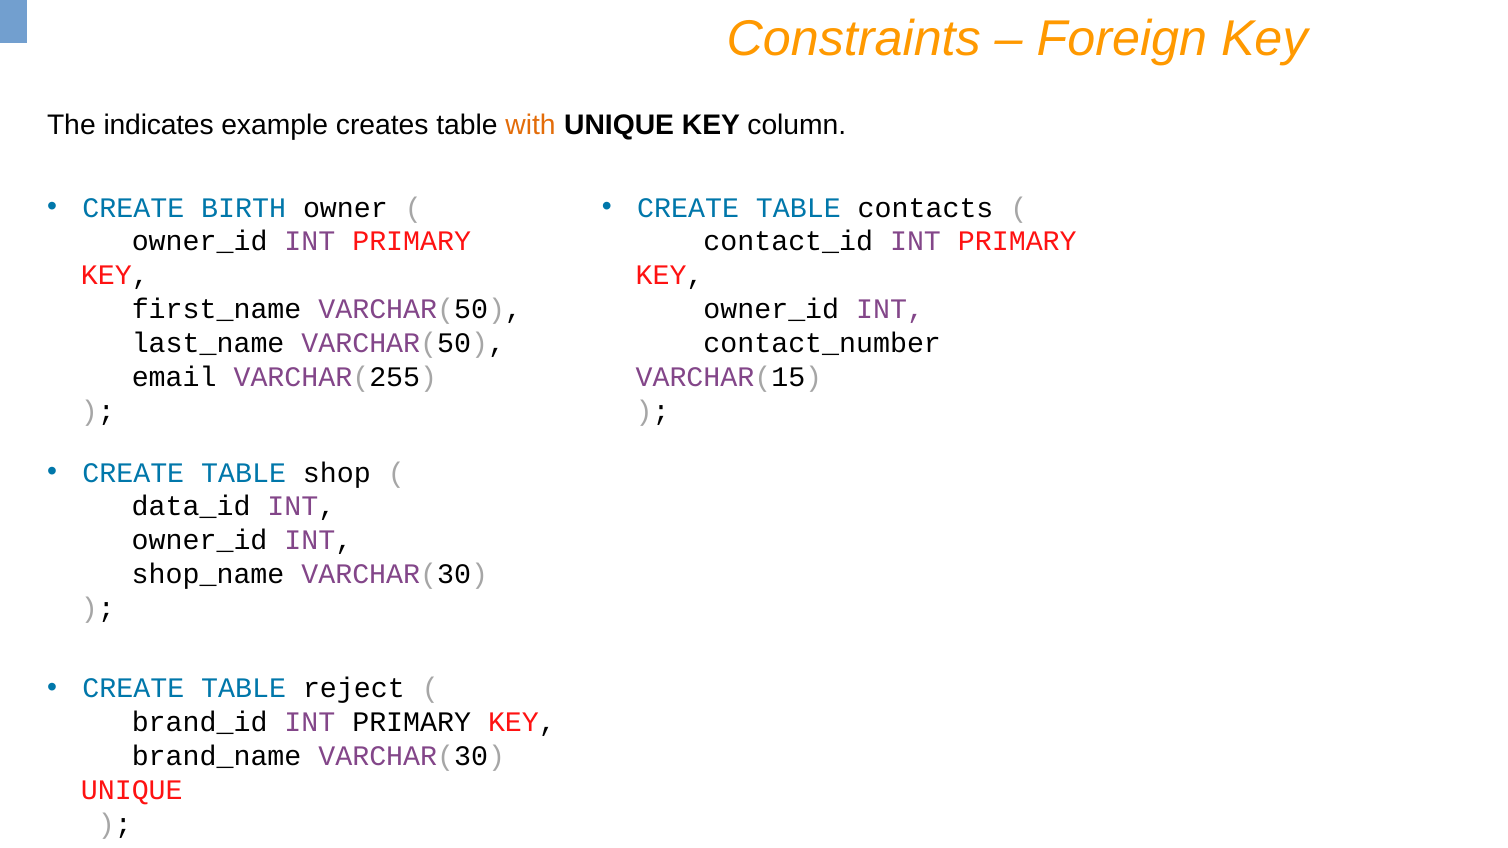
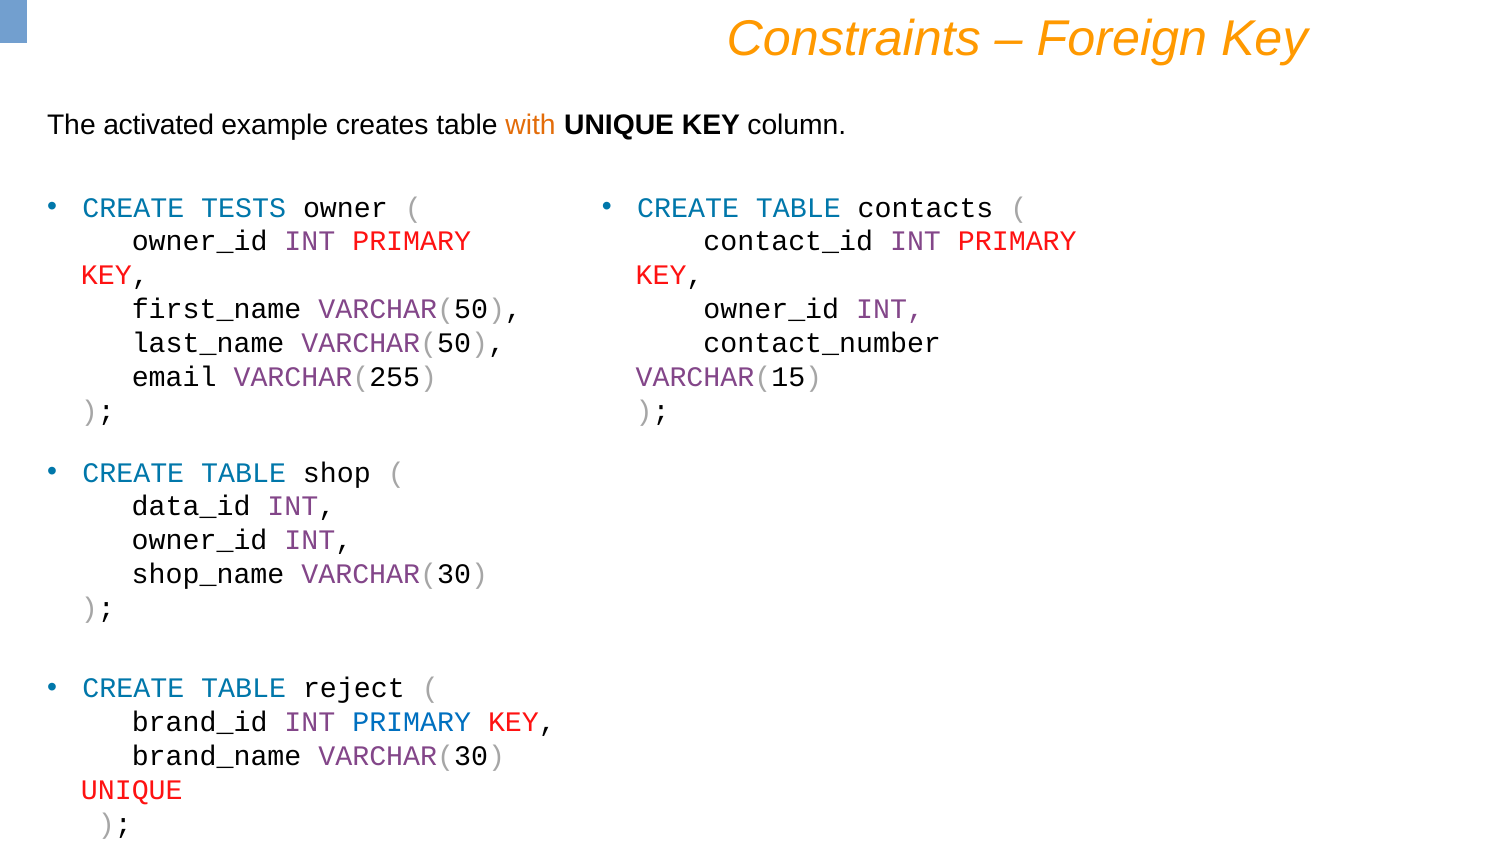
indicates: indicates -> activated
BIRTH: BIRTH -> TESTS
PRIMARY at (412, 723) colour: black -> blue
